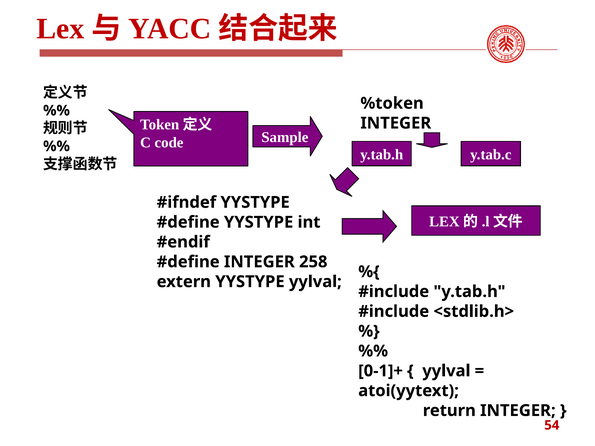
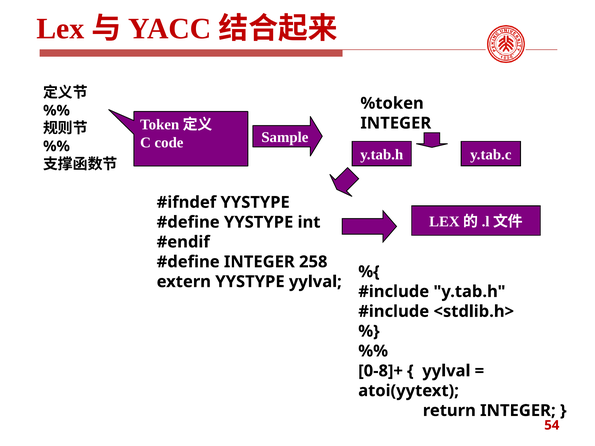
0-1]+: 0-1]+ -> 0-8]+
